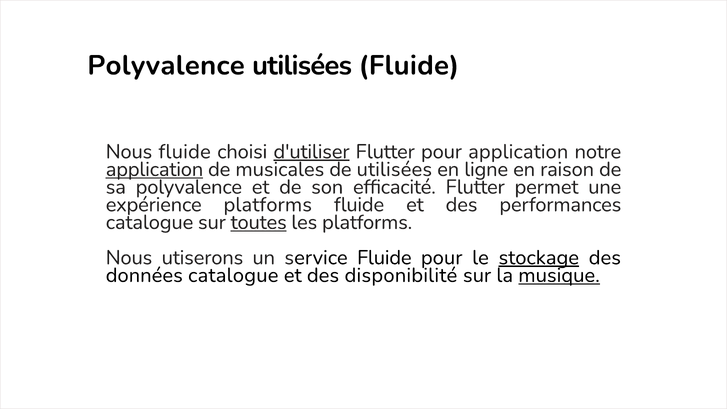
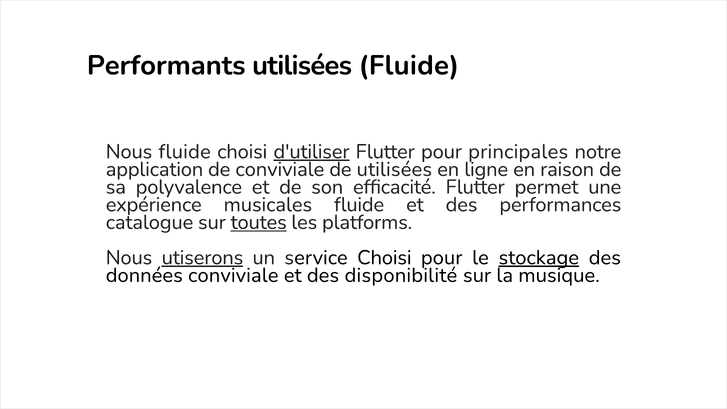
Polyvalence at (166, 65): Polyvalence -> Performants
pour application: application -> principales
application at (154, 169) underline: present -> none
de musicales: musicales -> conviviale
expérience platforms: platforms -> musicales
utiserons underline: none -> present
service Fluide: Fluide -> Choisi
données catalogue: catalogue -> conviviale
musique underline: present -> none
